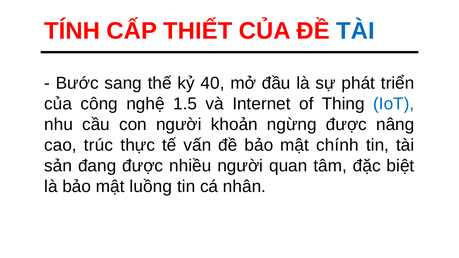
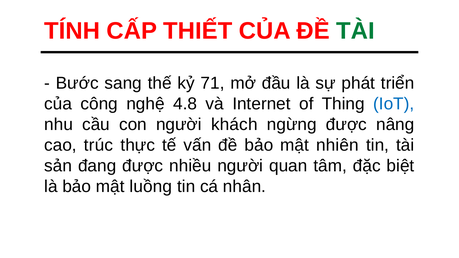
TÀI at (355, 31) colour: blue -> green
40: 40 -> 71
1.5: 1.5 -> 4.8
khoản: khoản -> khách
chính: chính -> nhiên
